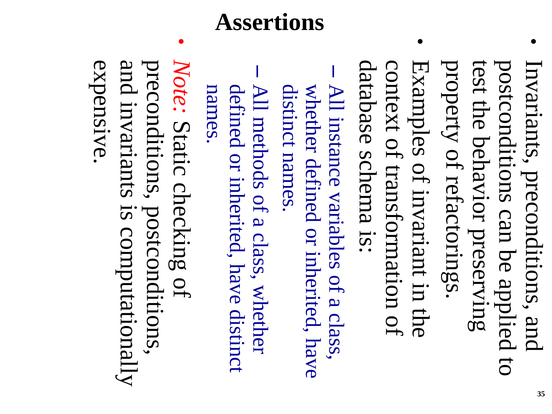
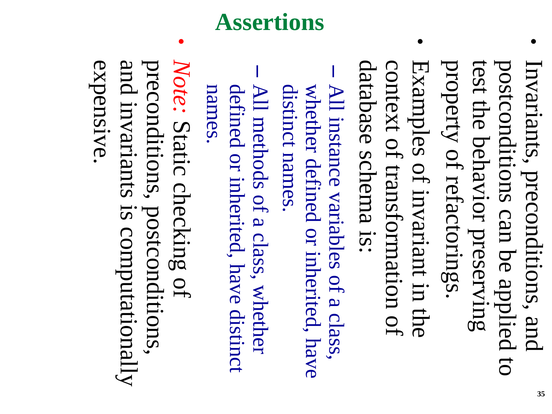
Assertions colour: black -> green
